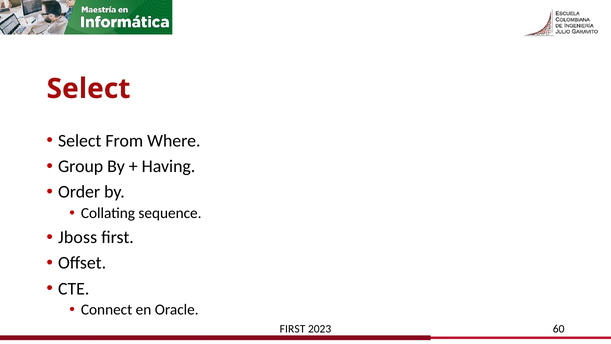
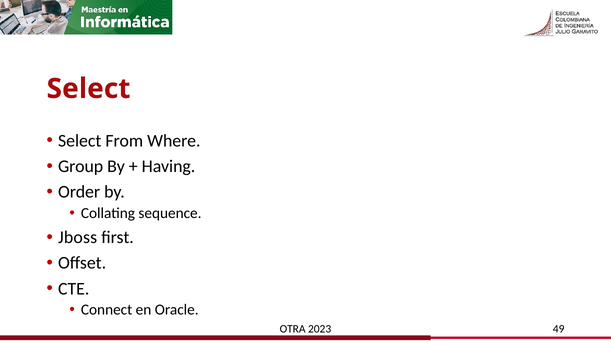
FIRST at (293, 328): FIRST -> OTRA
60: 60 -> 49
